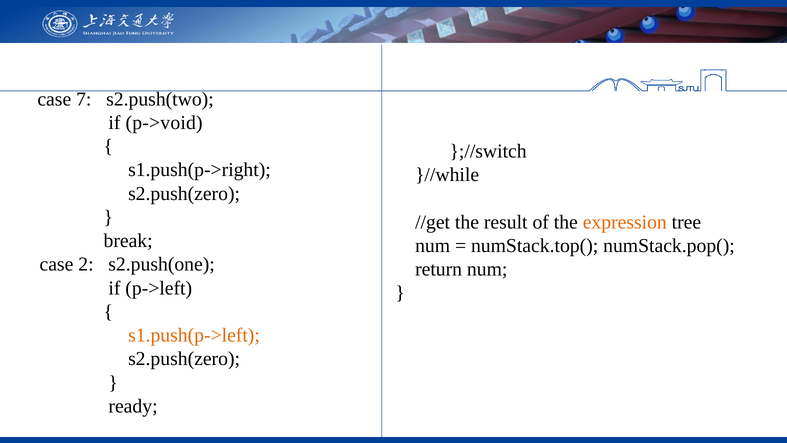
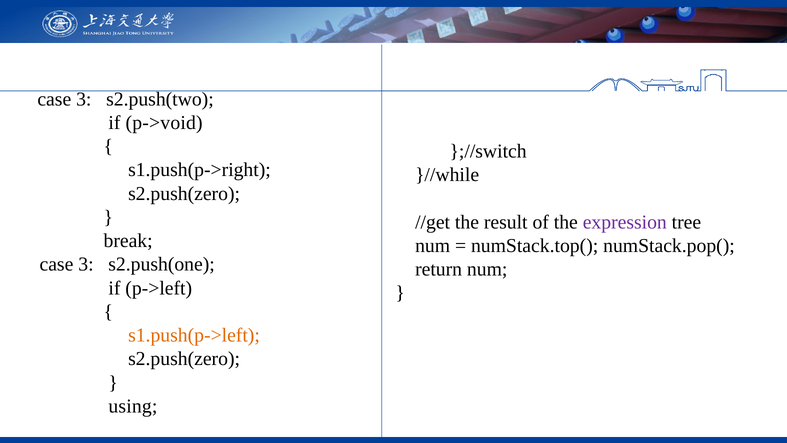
7 at (84, 99): 7 -> 3
expression colour: orange -> purple
2 at (86, 264): 2 -> 3
ready: ready -> using
